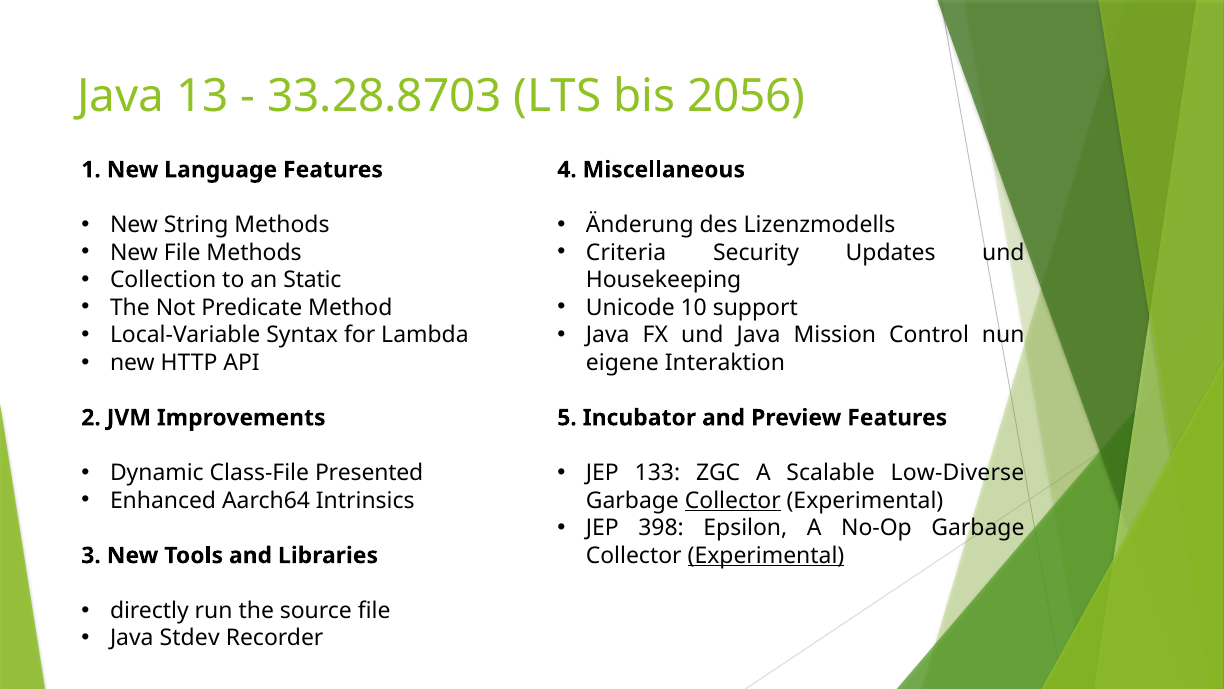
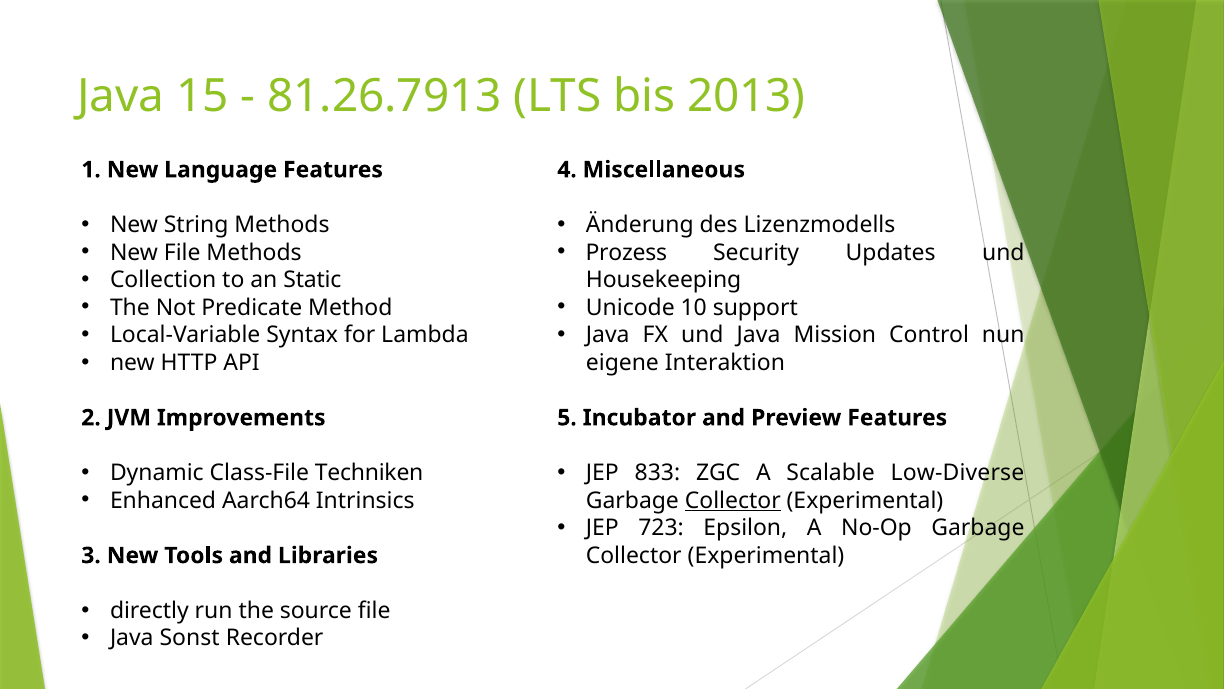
13: 13 -> 15
33.28.8703: 33.28.8703 -> 81.26.7913
2056: 2056 -> 2013
Criteria: Criteria -> Prozess
Presented: Presented -> Techniken
133: 133 -> 833
398: 398 -> 723
Experimental at (766, 555) underline: present -> none
Stdev: Stdev -> Sonst
